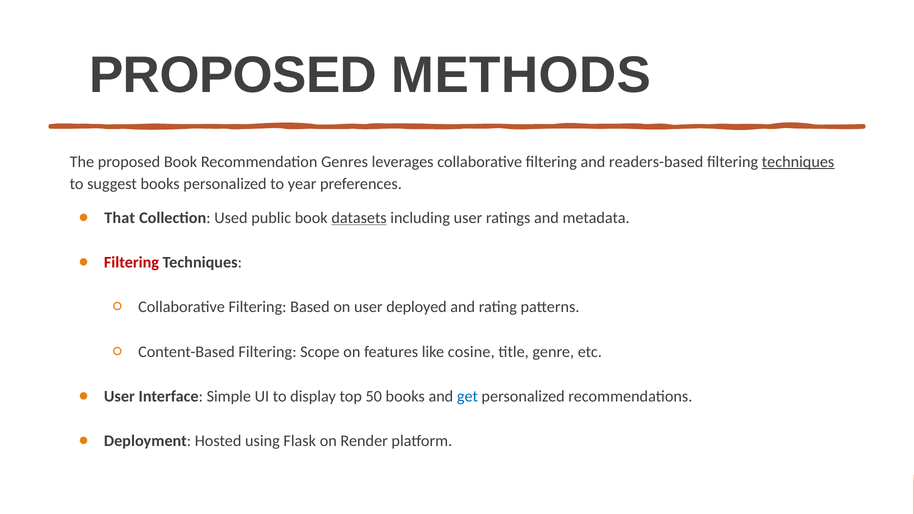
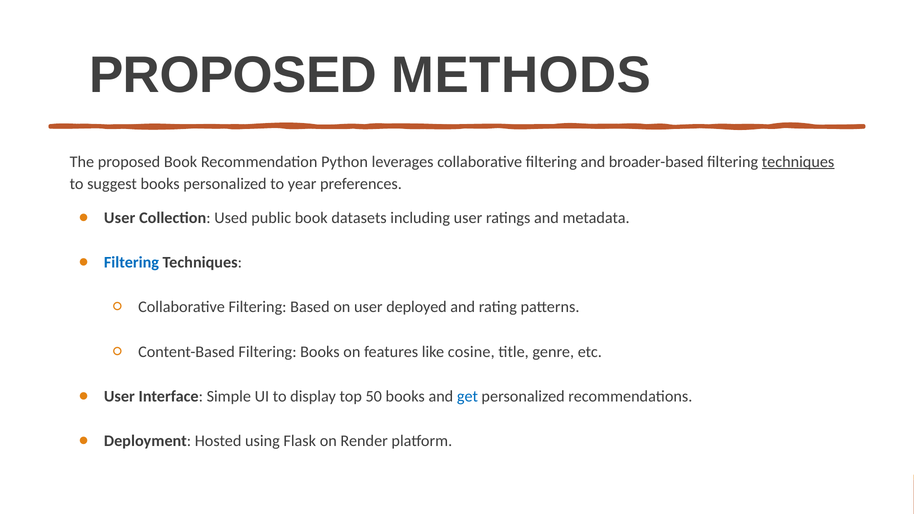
Genres: Genres -> Python
readers-based: readers-based -> broader-based
That at (120, 218): That -> User
datasets underline: present -> none
Filtering at (131, 263) colour: red -> blue
Filtering Scope: Scope -> Books
